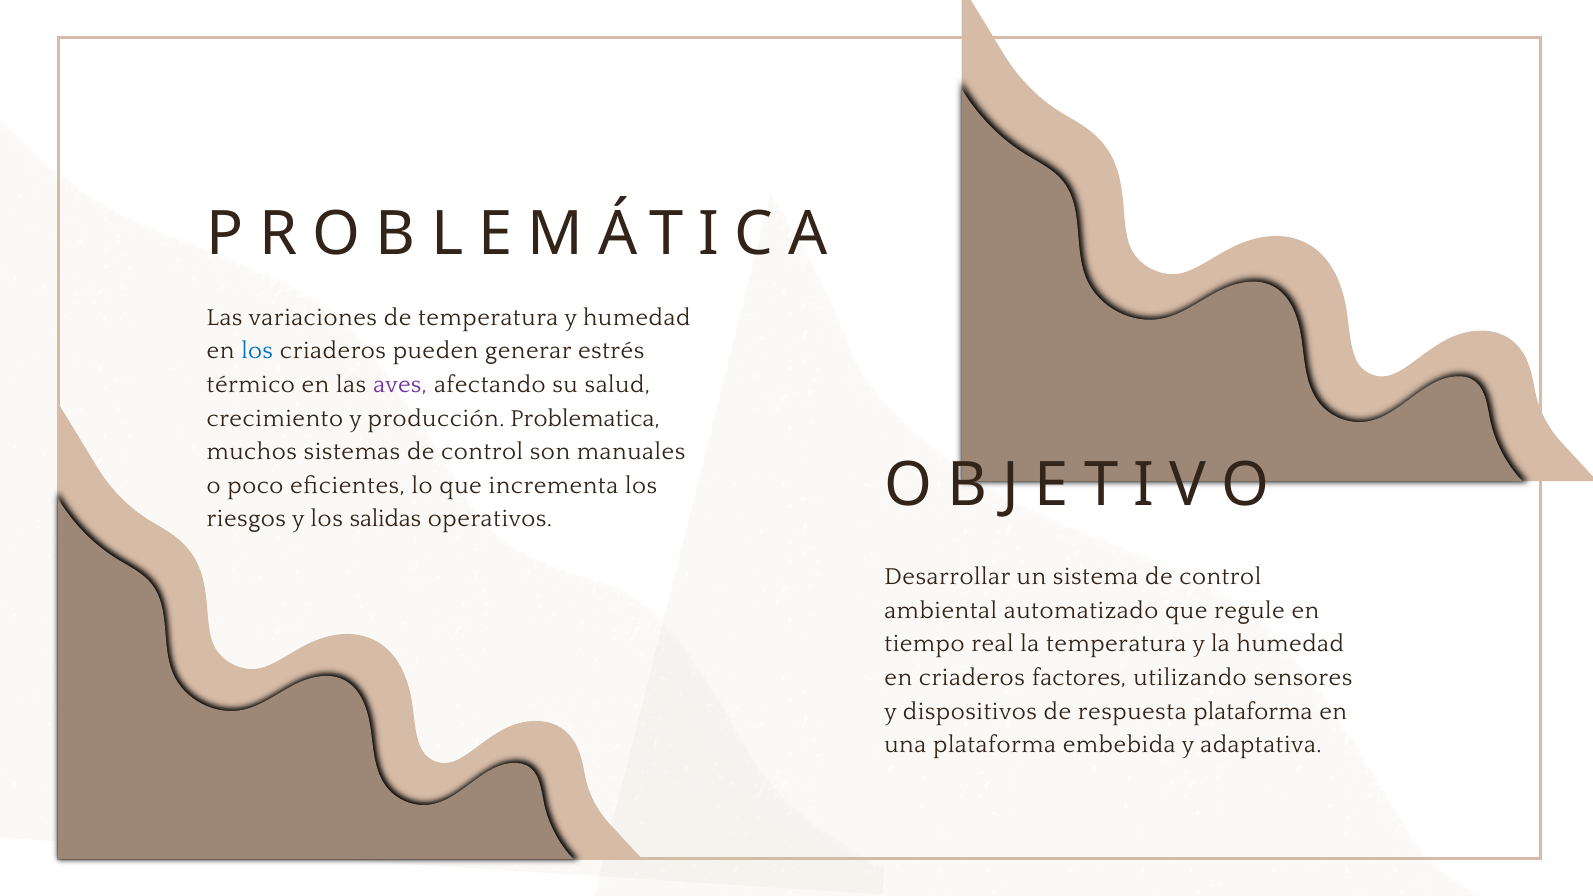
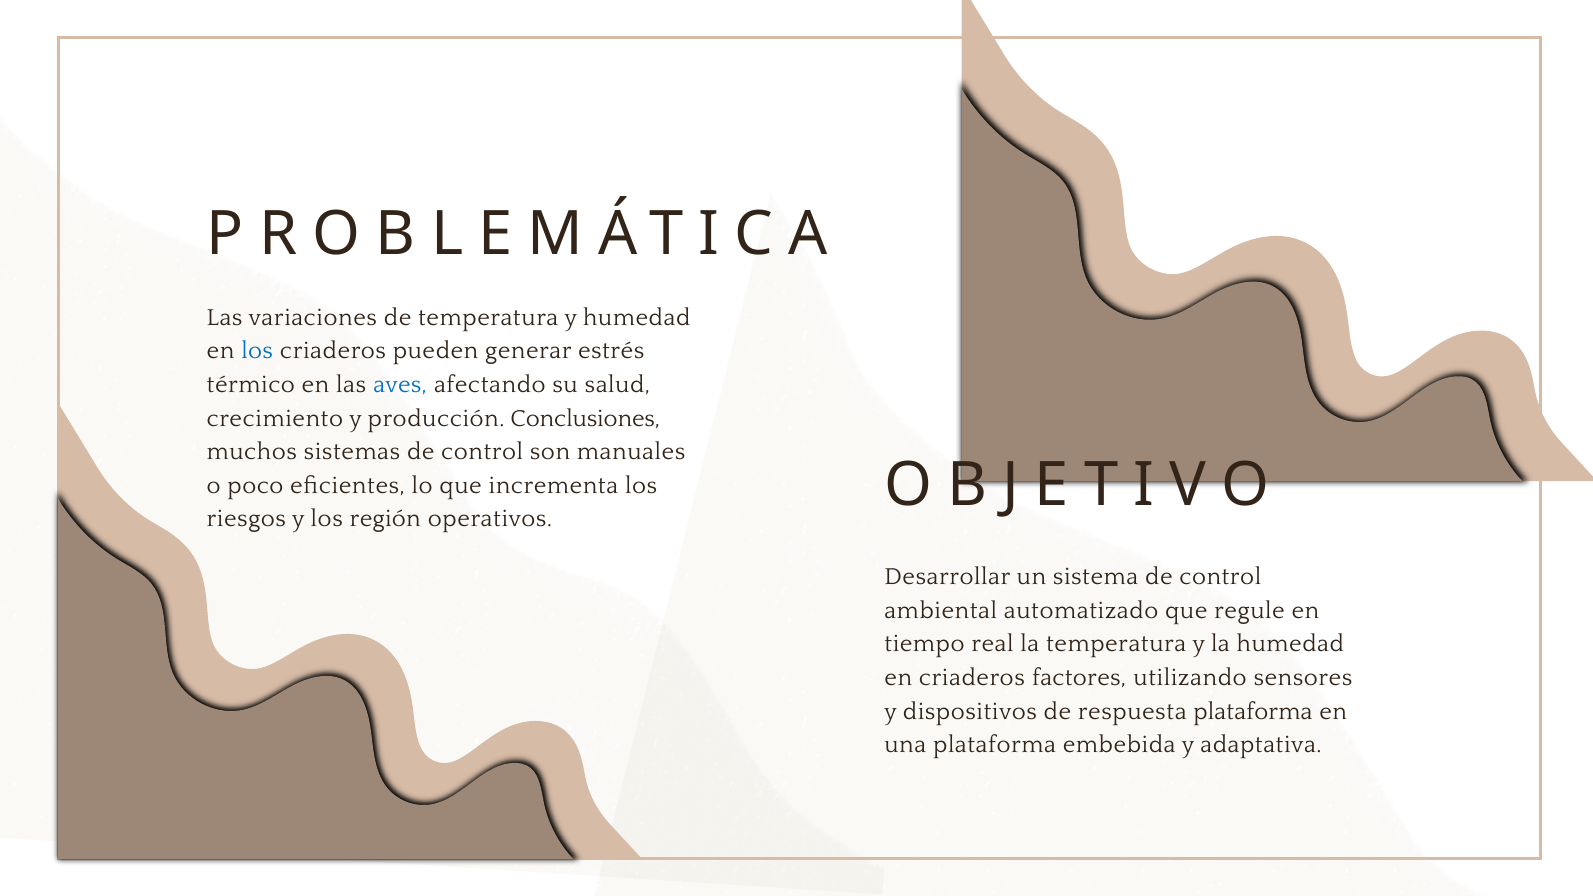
aves colour: purple -> blue
Problematica: Problematica -> Conclusiones
salidas: salidas -> región
